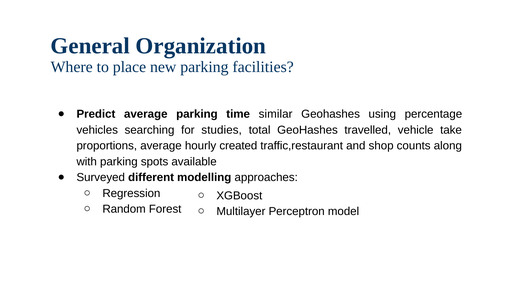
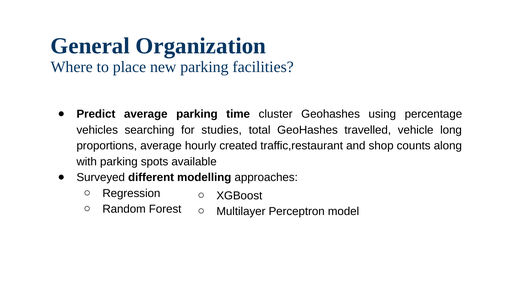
similar: similar -> cluster
take: take -> long
